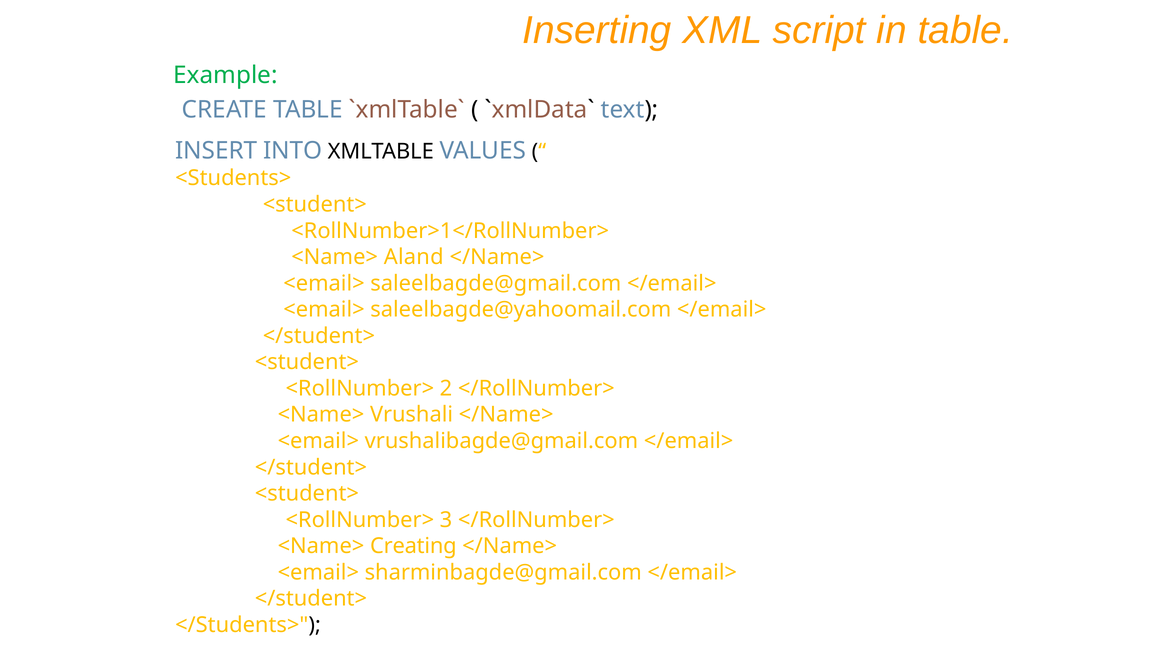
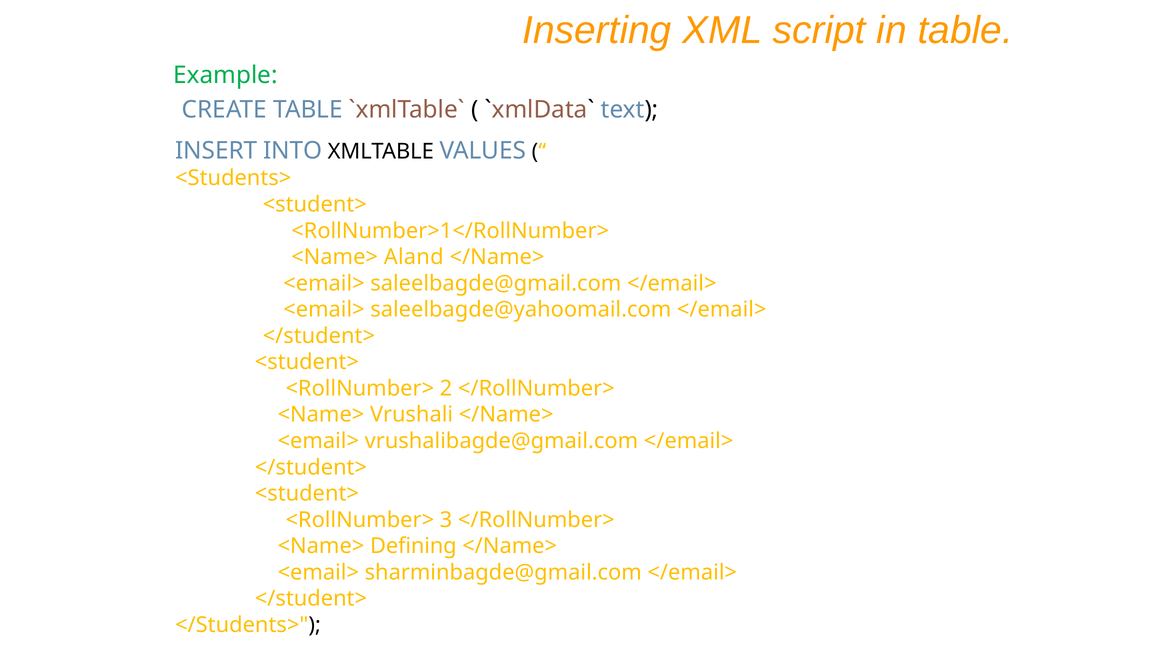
Creating: Creating -> Defining
